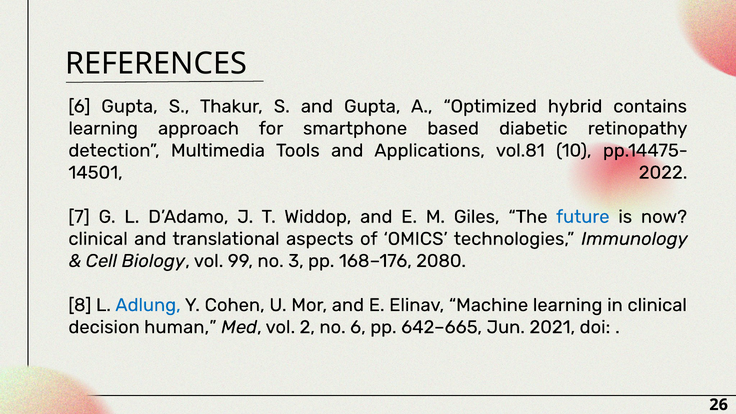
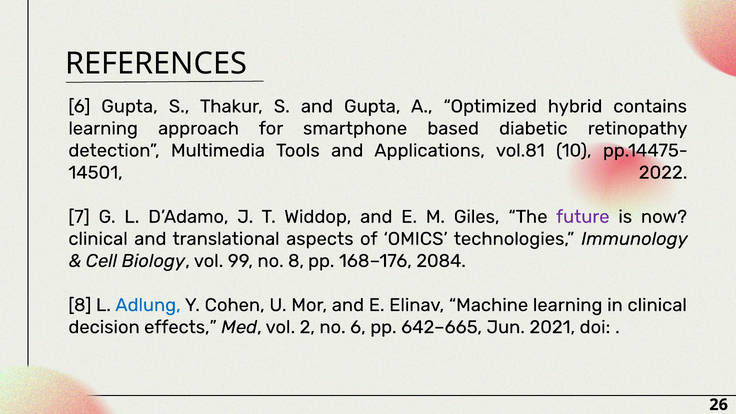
future colour: blue -> purple
no 3: 3 -> 8
2080: 2080 -> 2084
human: human -> effects
